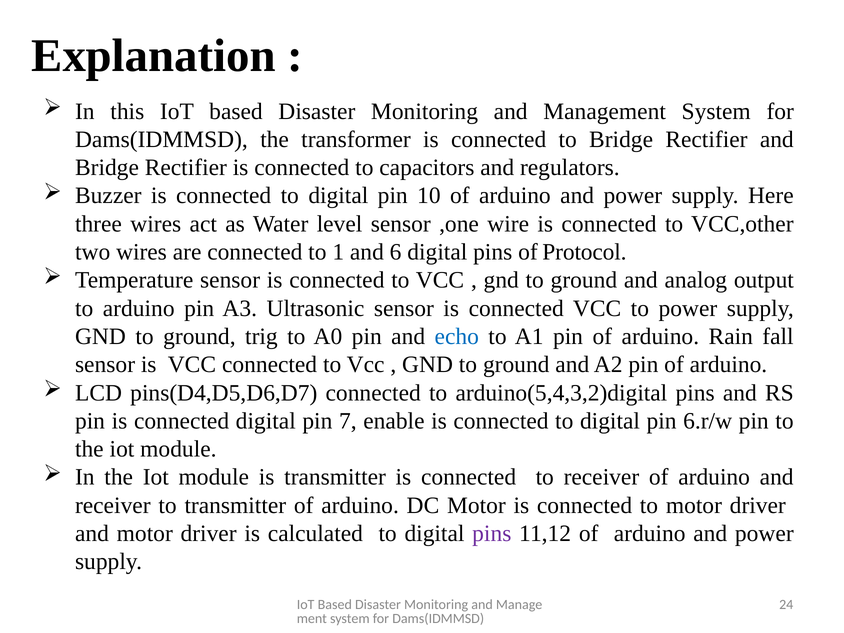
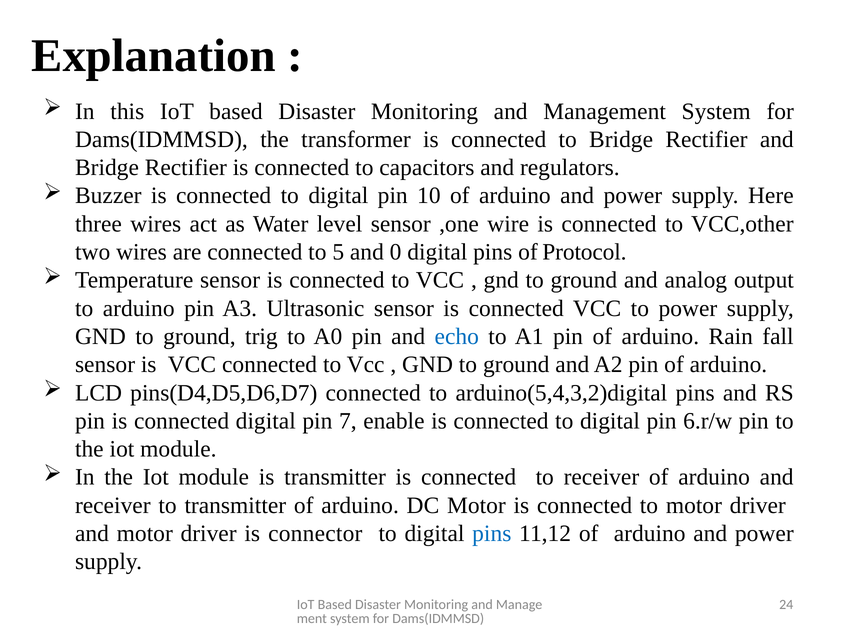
1: 1 -> 5
6: 6 -> 0
calculated: calculated -> connector
pins at (492, 533) colour: purple -> blue
